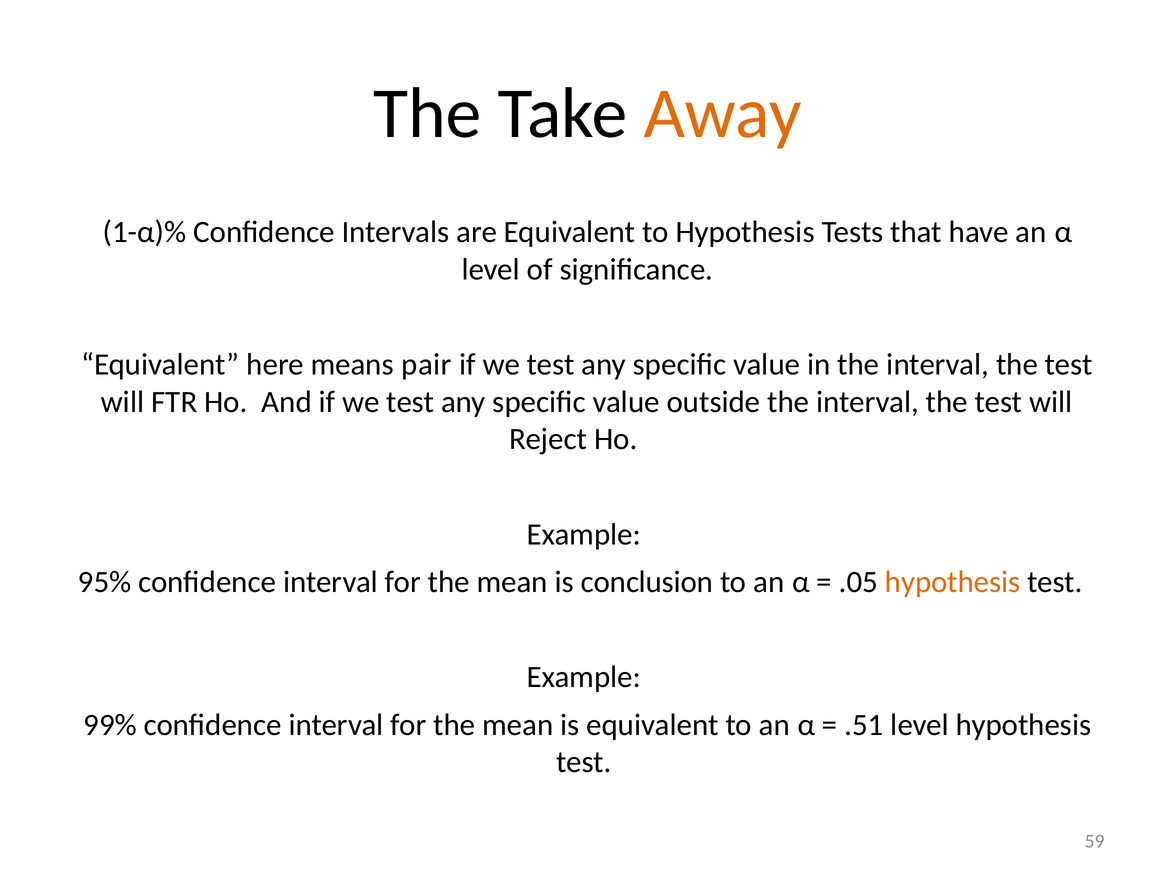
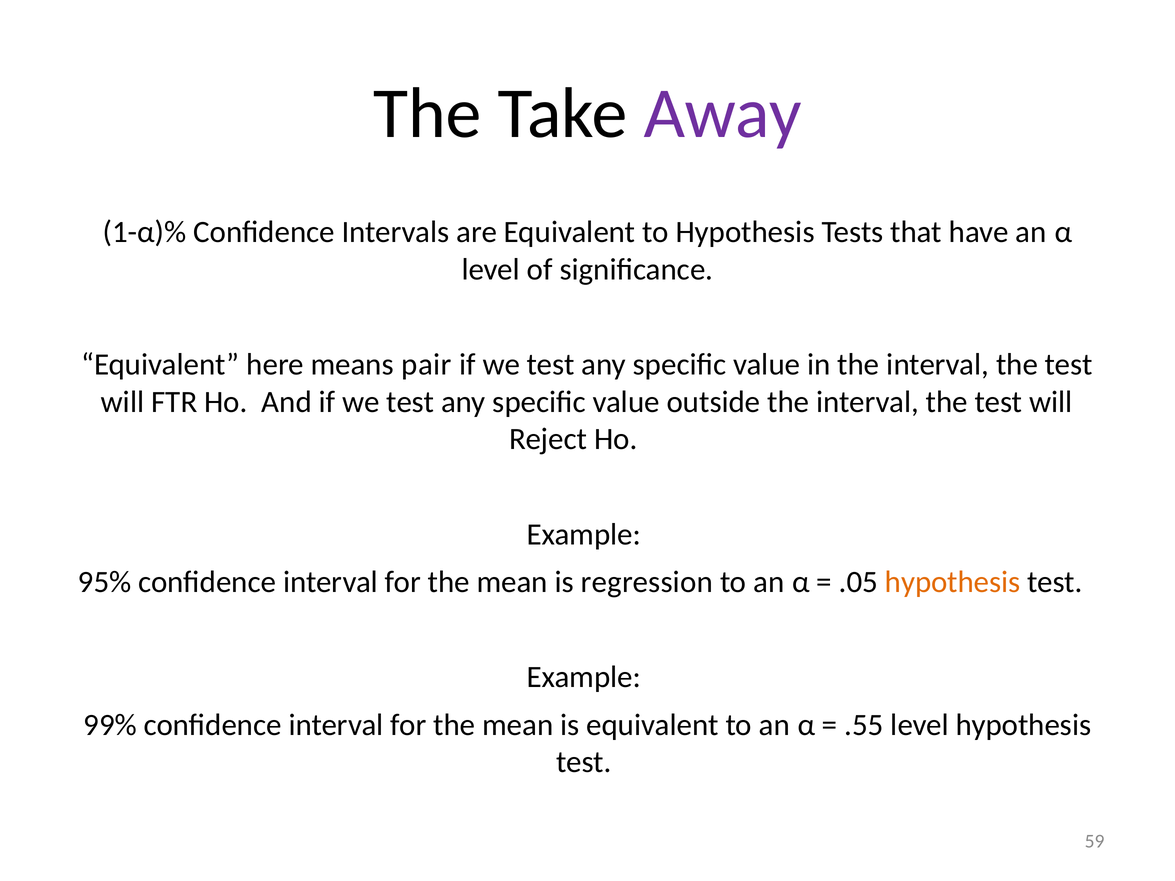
Away colour: orange -> purple
conclusion: conclusion -> regression
.51: .51 -> .55
